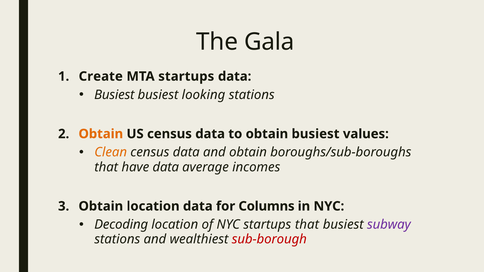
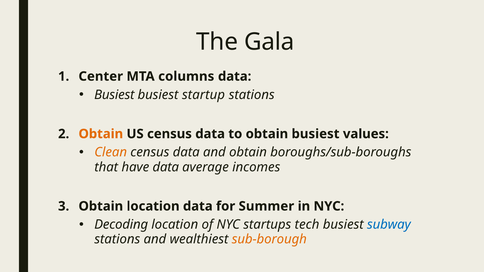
Create: Create -> Center
MTA startups: startups -> columns
looking: looking -> startup
Columns: Columns -> Summer
startups that: that -> tech
subway colour: purple -> blue
sub-borough colour: red -> orange
